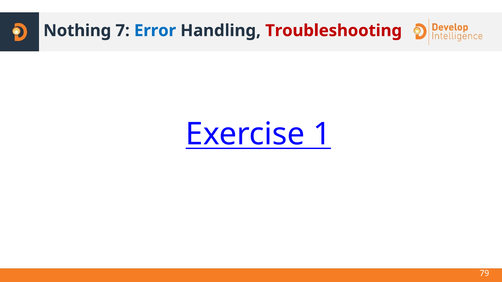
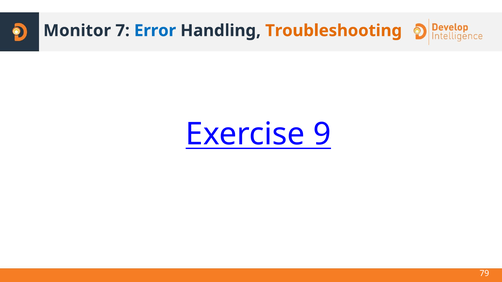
Nothing: Nothing -> Monitor
Troubleshooting colour: red -> orange
1: 1 -> 9
